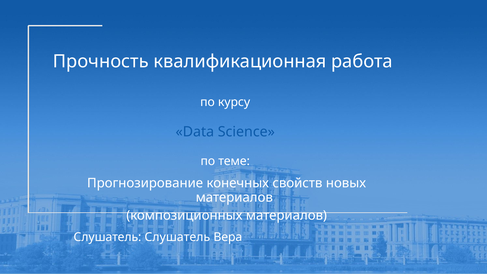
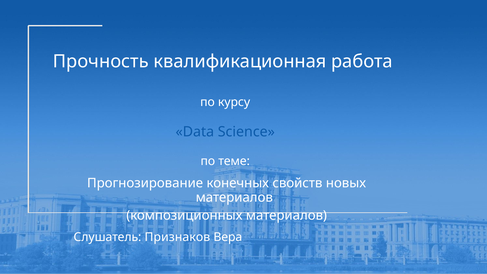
Слушатель Слушатель: Слушатель -> Признаков
